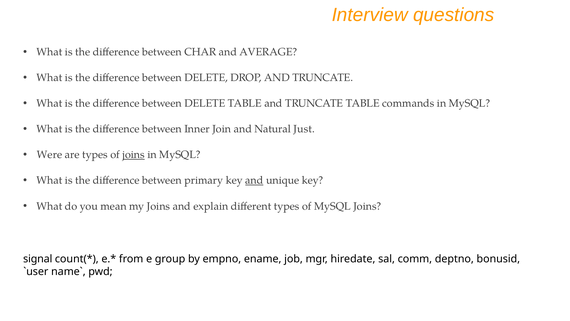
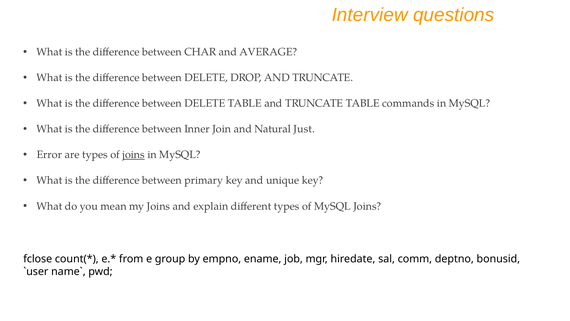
Were: Were -> Error
and at (254, 180) underline: present -> none
signal: signal -> fclose
